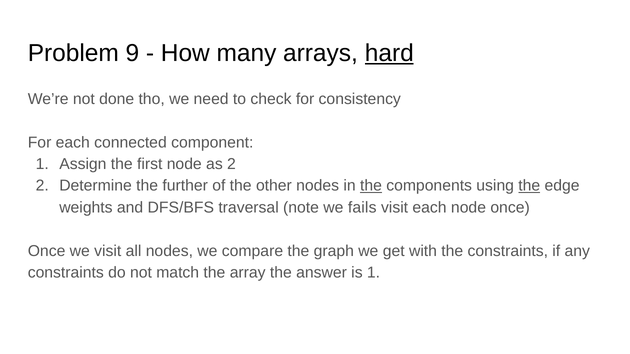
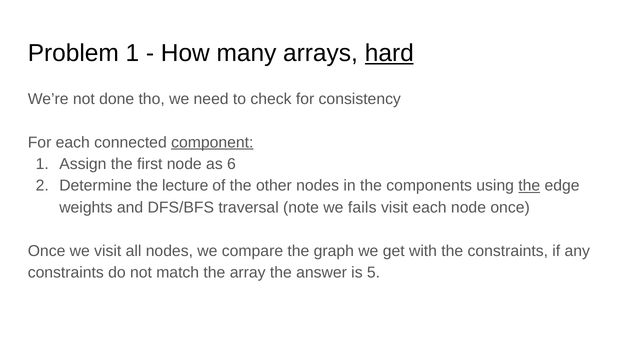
Problem 9: 9 -> 1
component underline: none -> present
as 2: 2 -> 6
further: further -> lecture
the at (371, 186) underline: present -> none
is 1: 1 -> 5
